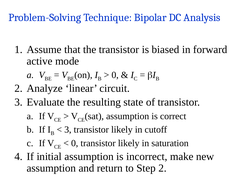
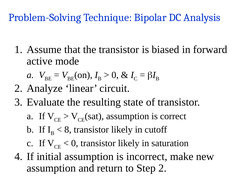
3 at (68, 130): 3 -> 8
